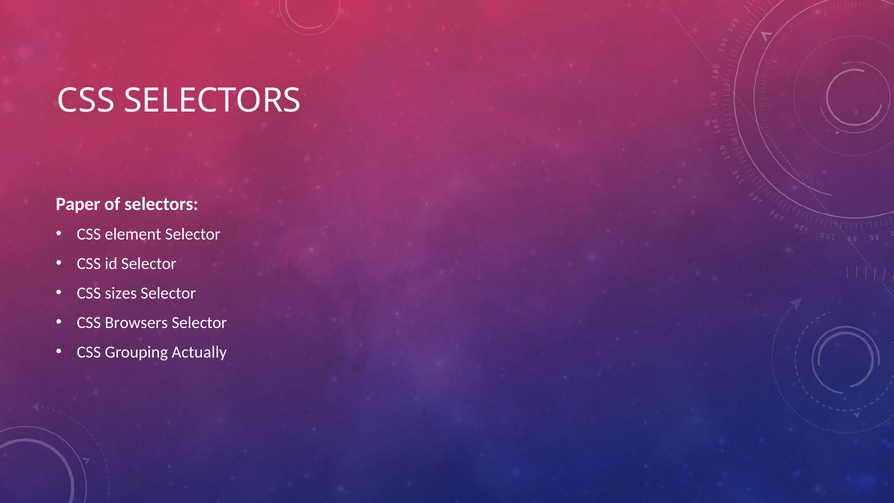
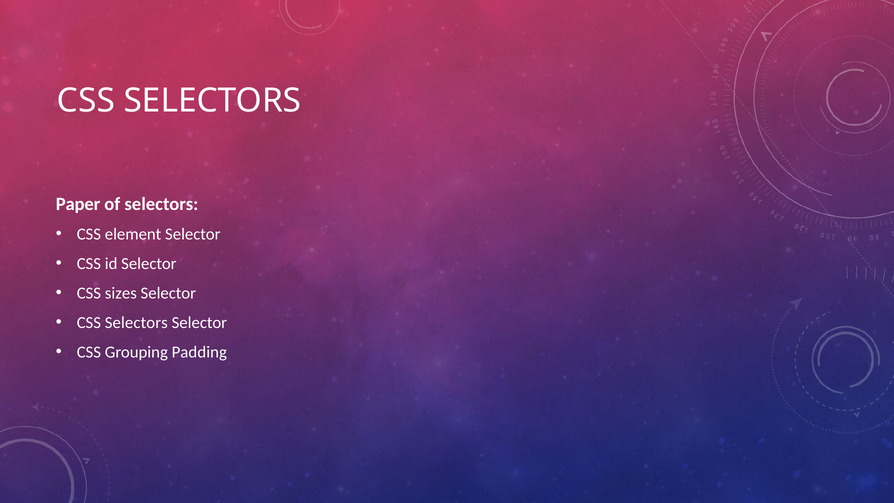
Browsers at (136, 323): Browsers -> Selectors
Actually: Actually -> Padding
